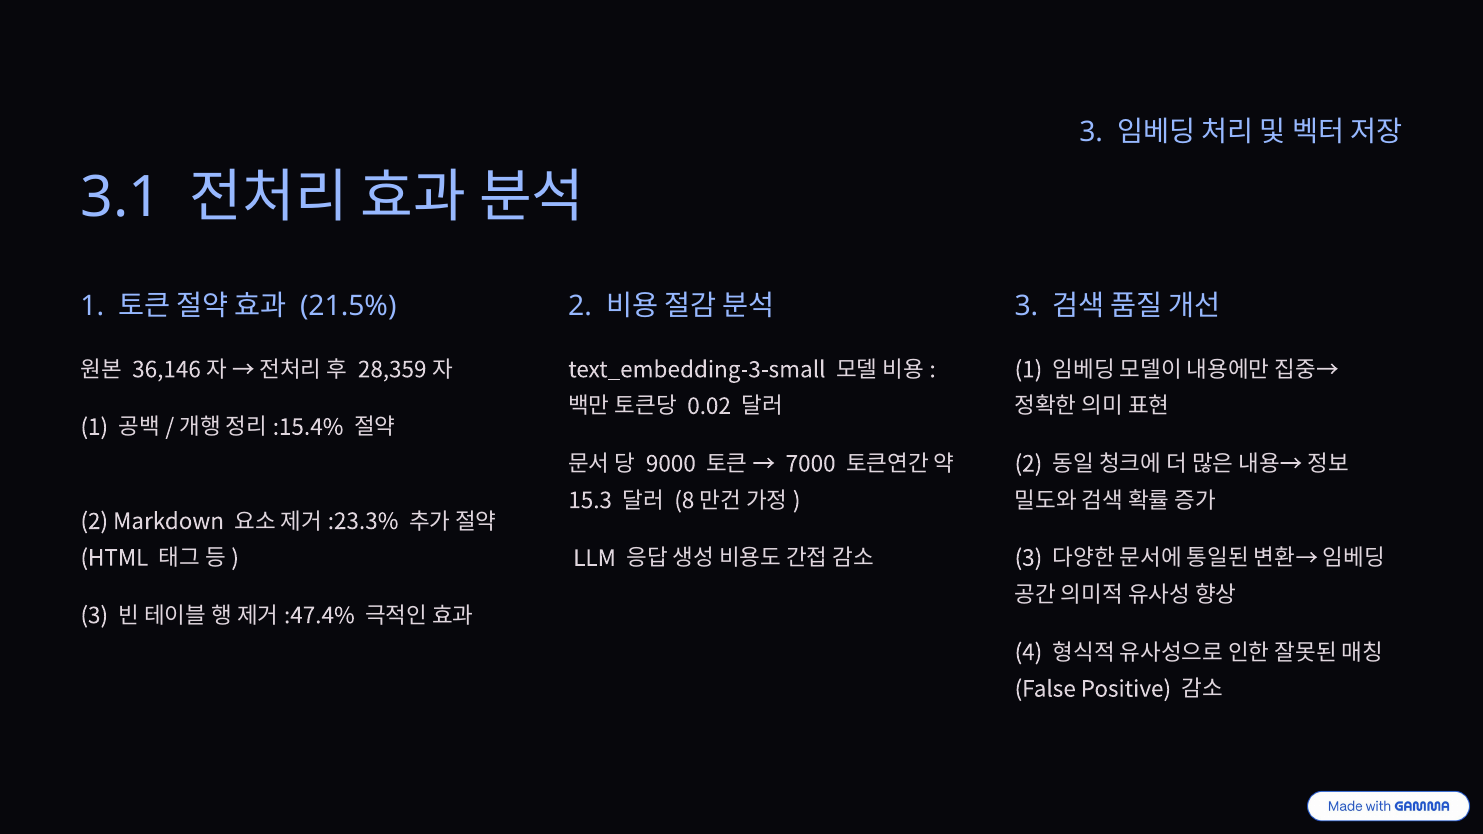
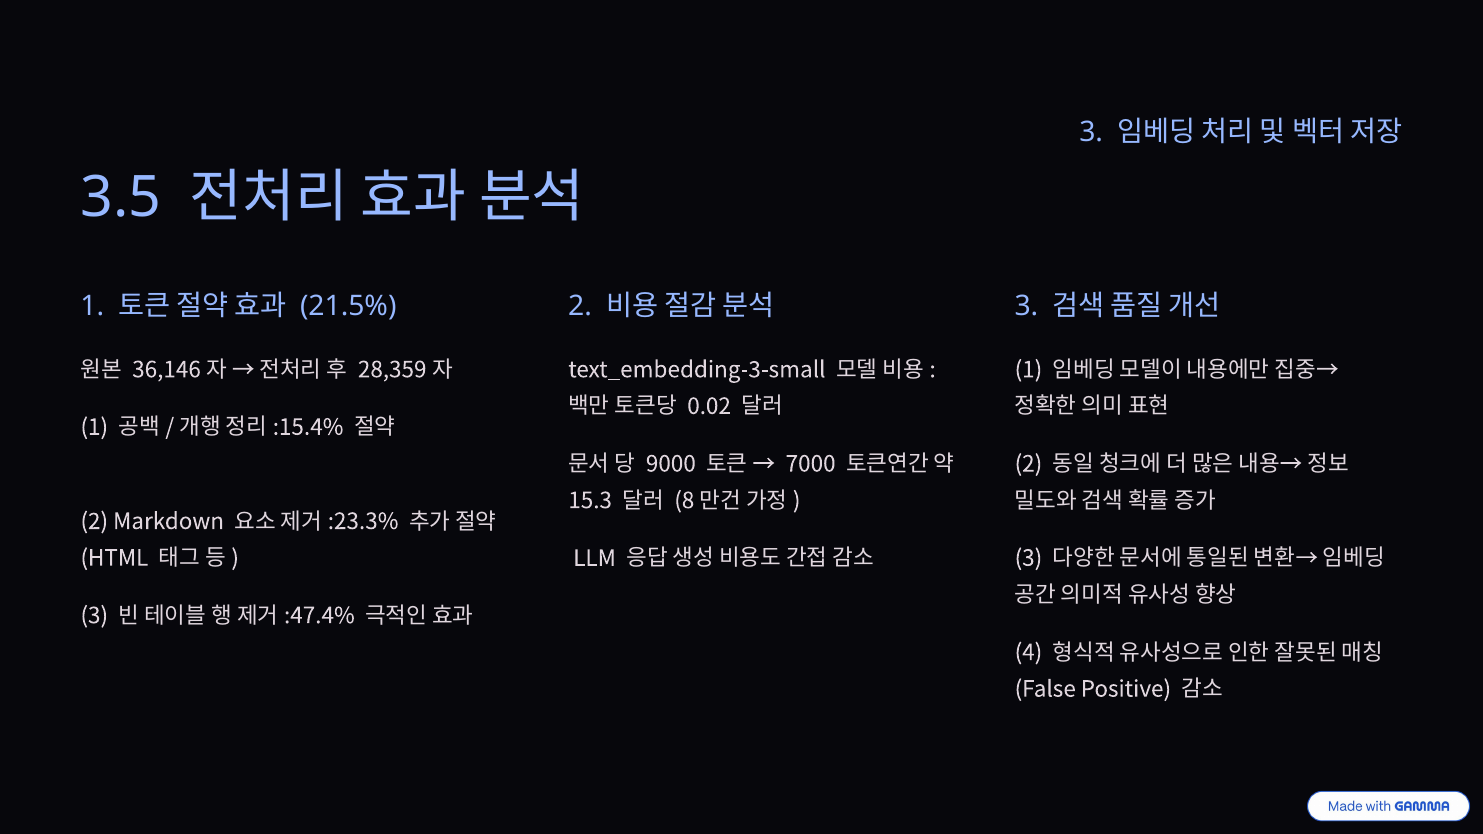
3.1: 3.1 -> 3.5
